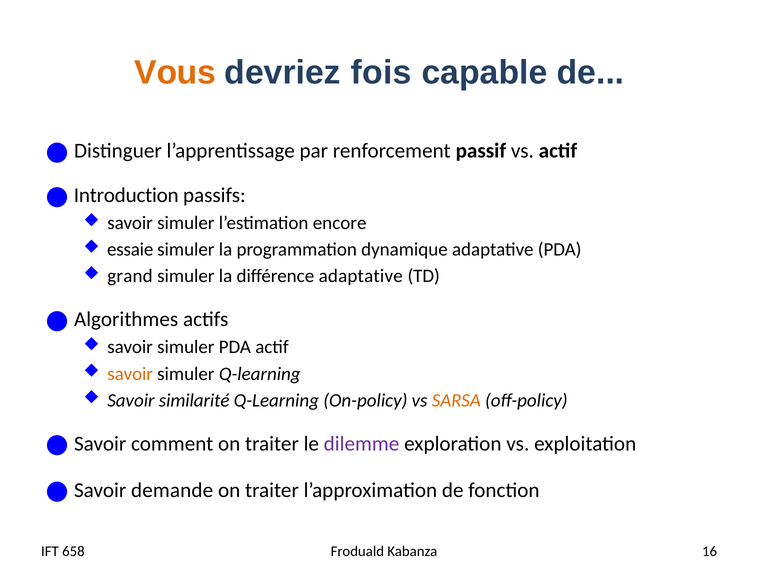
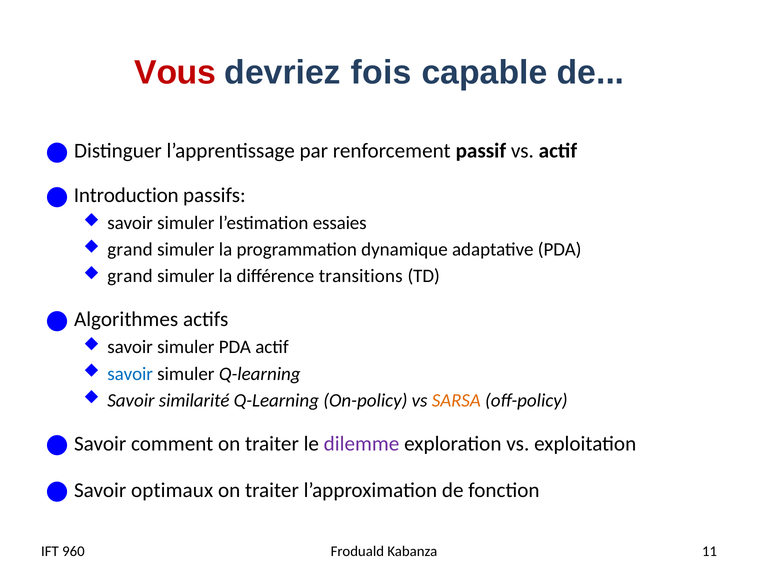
Vous colour: orange -> red
encore: encore -> essaies
essaie at (130, 250): essaie -> grand
différence adaptative: adaptative -> transitions
savoir at (130, 374) colour: orange -> blue
demande: demande -> optimaux
658: 658 -> 960
16: 16 -> 11
